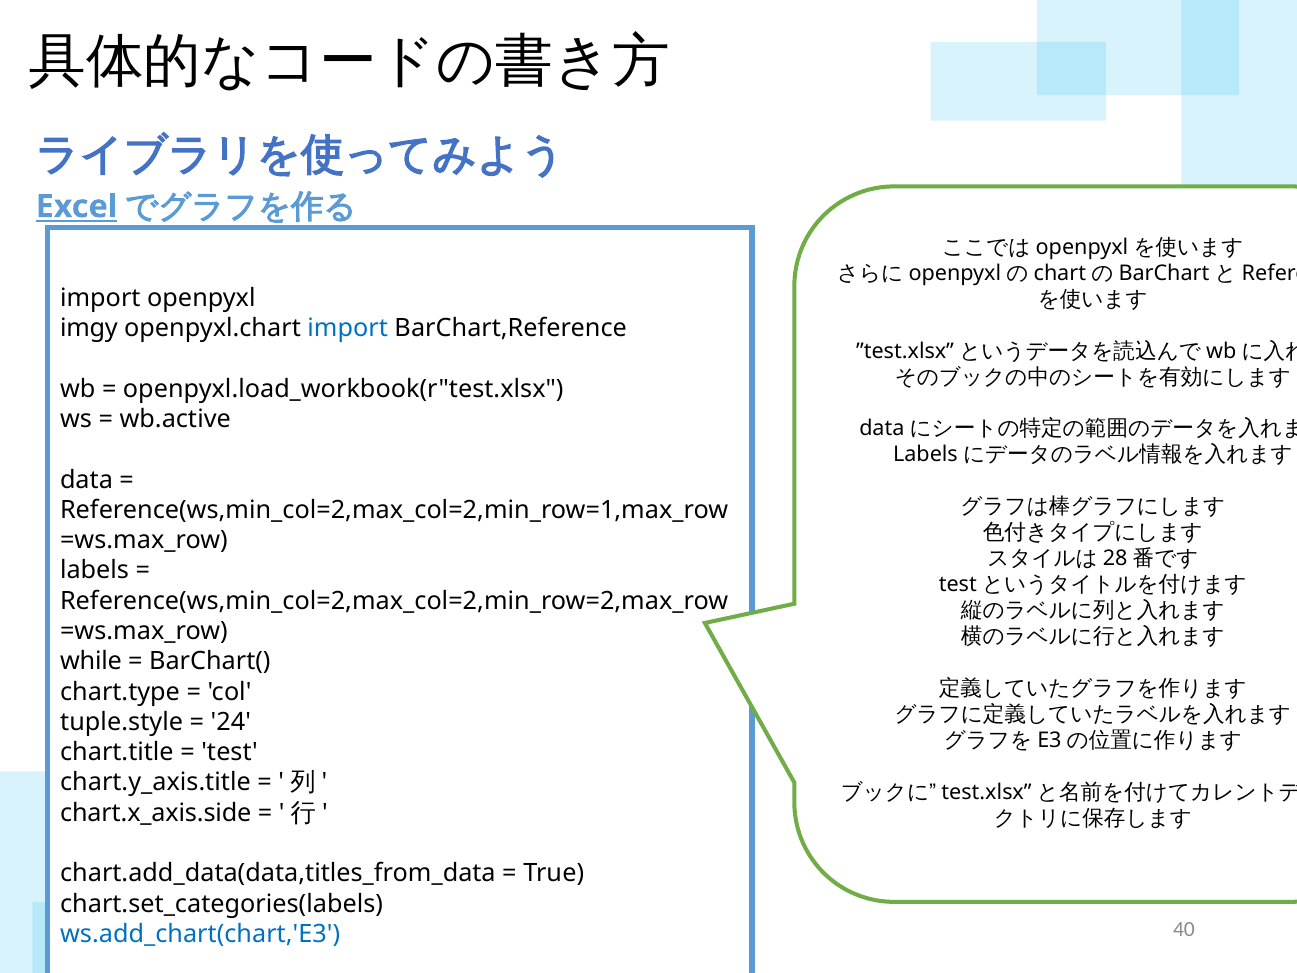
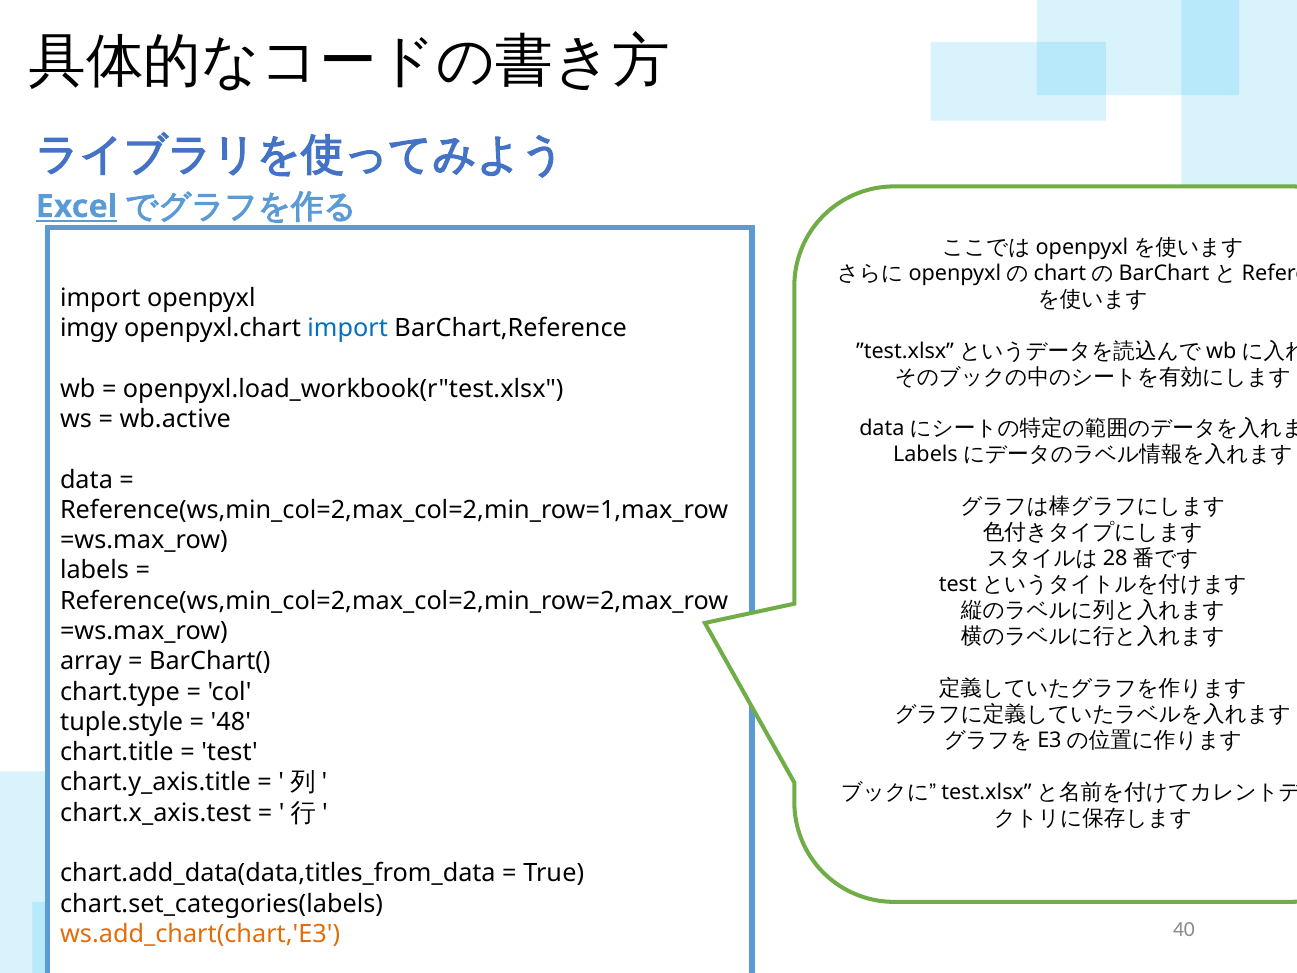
while: while -> array
24: 24 -> 48
chart.x_axis.side: chart.x_axis.side -> chart.x_axis.test
ws.add_chart(chart,'E3 colour: blue -> orange
